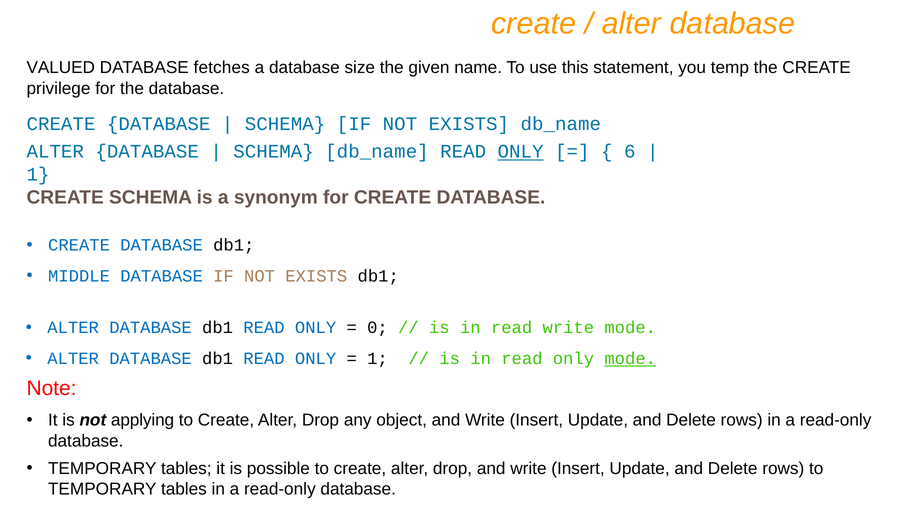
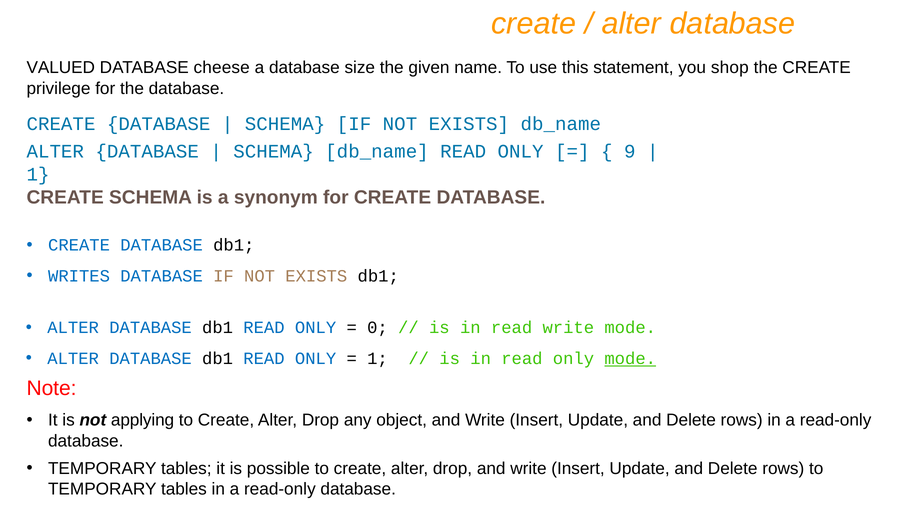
fetches: fetches -> cheese
temp: temp -> shop
ONLY at (521, 152) underline: present -> none
6: 6 -> 9
MIDDLE: MIDDLE -> WRITES
